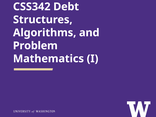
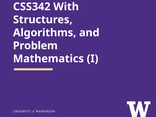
Debt: Debt -> With
